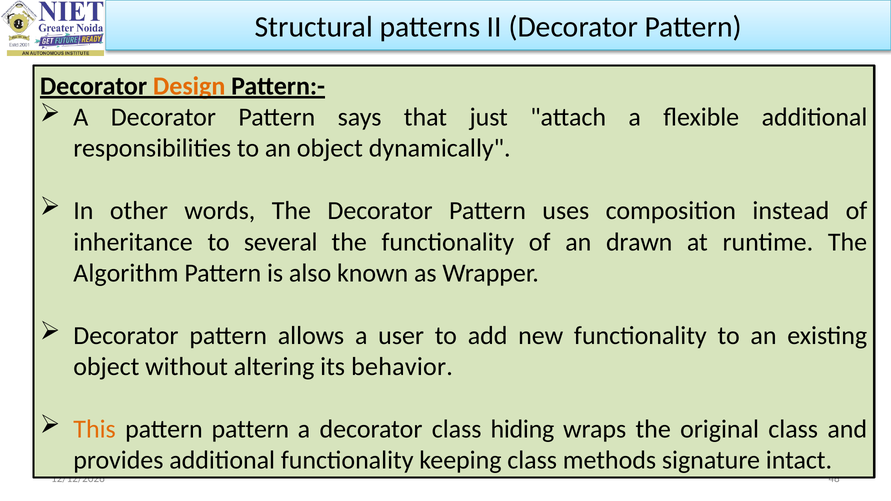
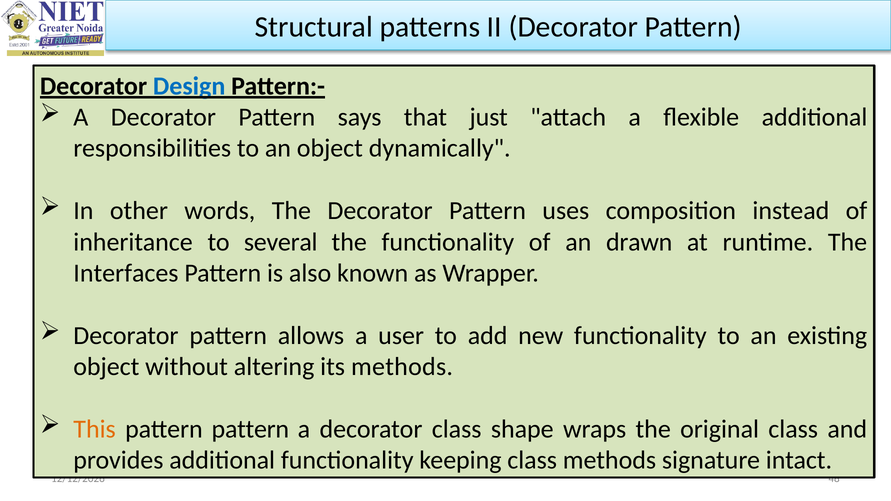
Design colour: orange -> blue
Algorithm: Algorithm -> Interfaces
its behavior: behavior -> methods
hiding: hiding -> shape
